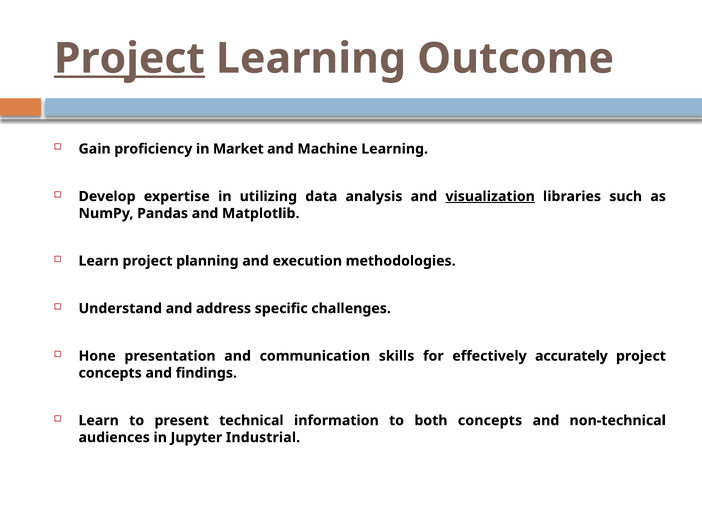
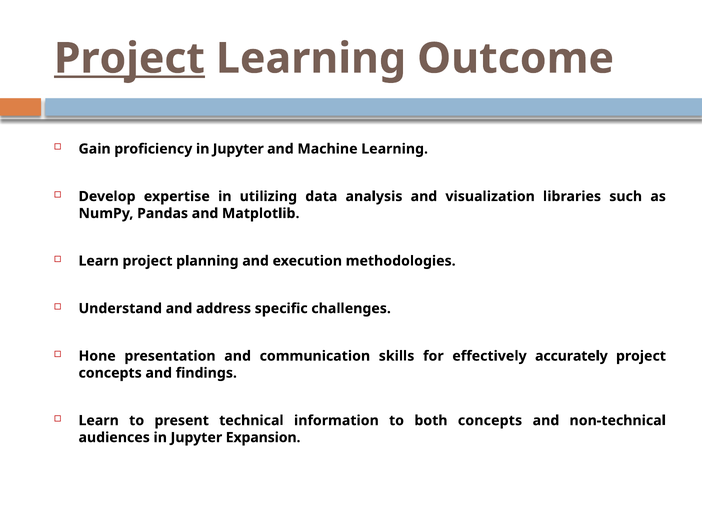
proficiency in Market: Market -> Jupyter
visualization underline: present -> none
Industrial: Industrial -> Expansion
